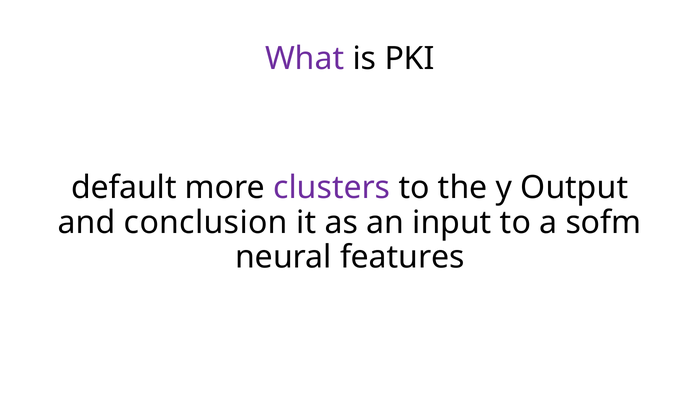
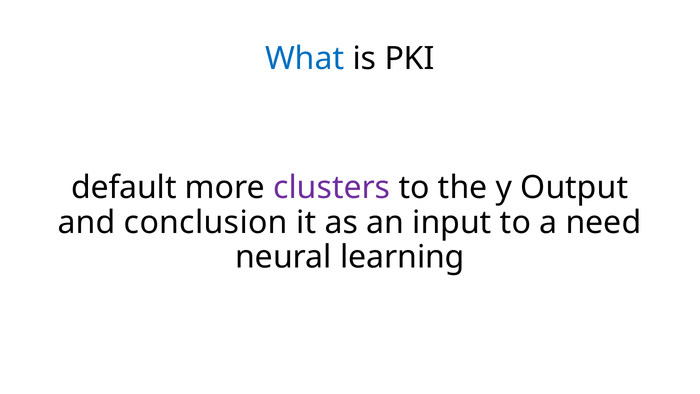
What colour: purple -> blue
sofm: sofm -> need
features: features -> learning
